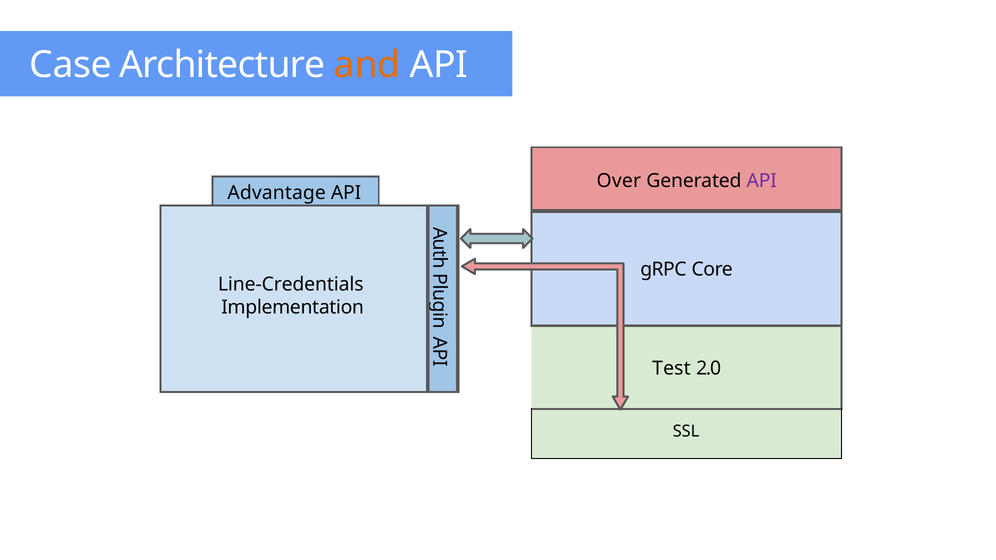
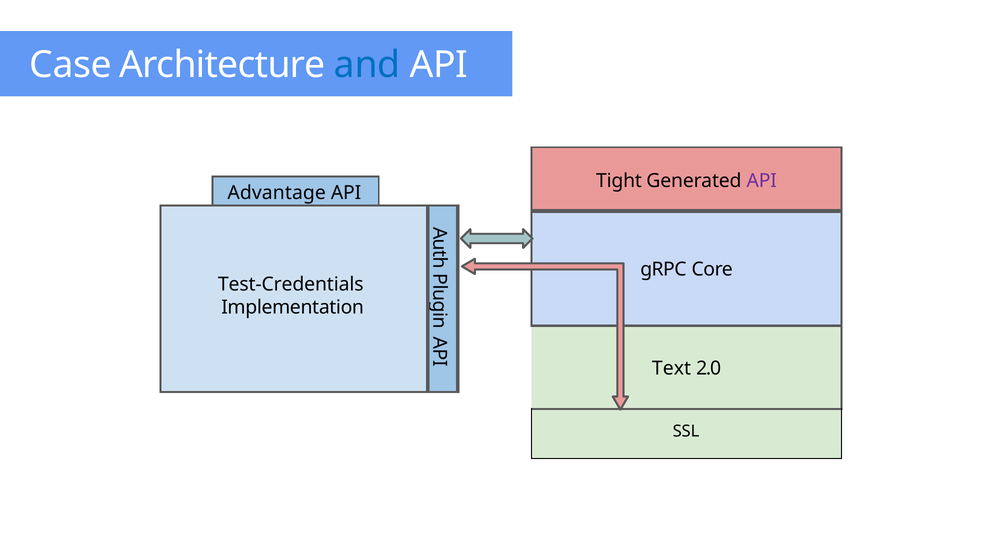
and colour: orange -> blue
Over: Over -> Tight
Line-Credentials: Line-Credentials -> Test-Credentials
Test: Test -> Text
